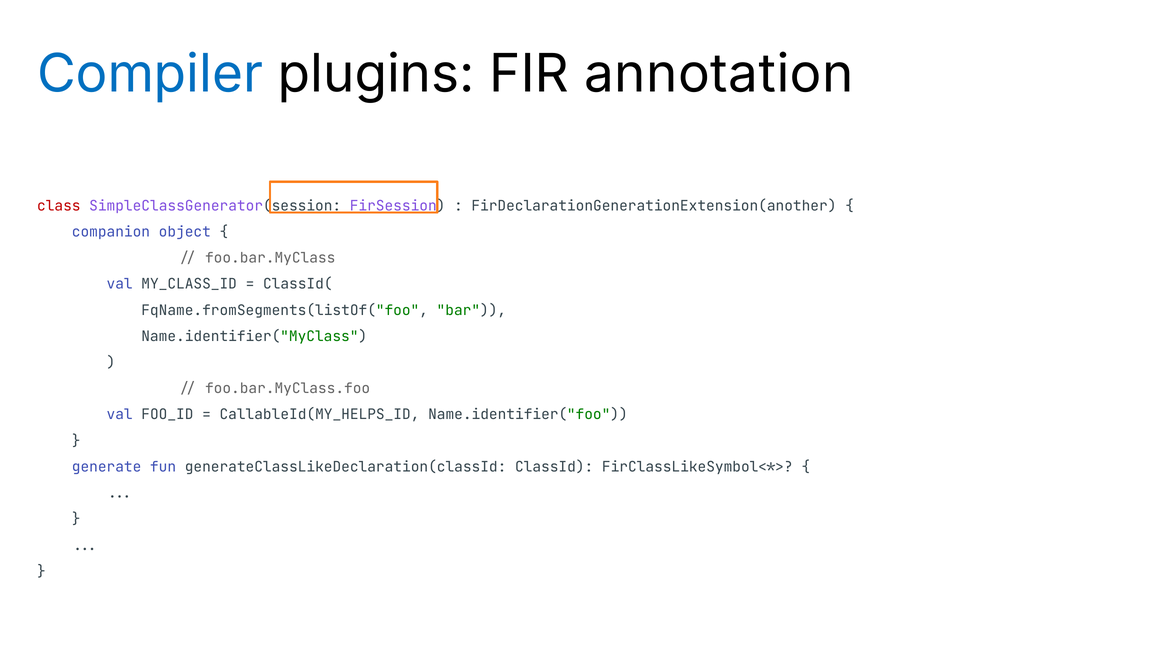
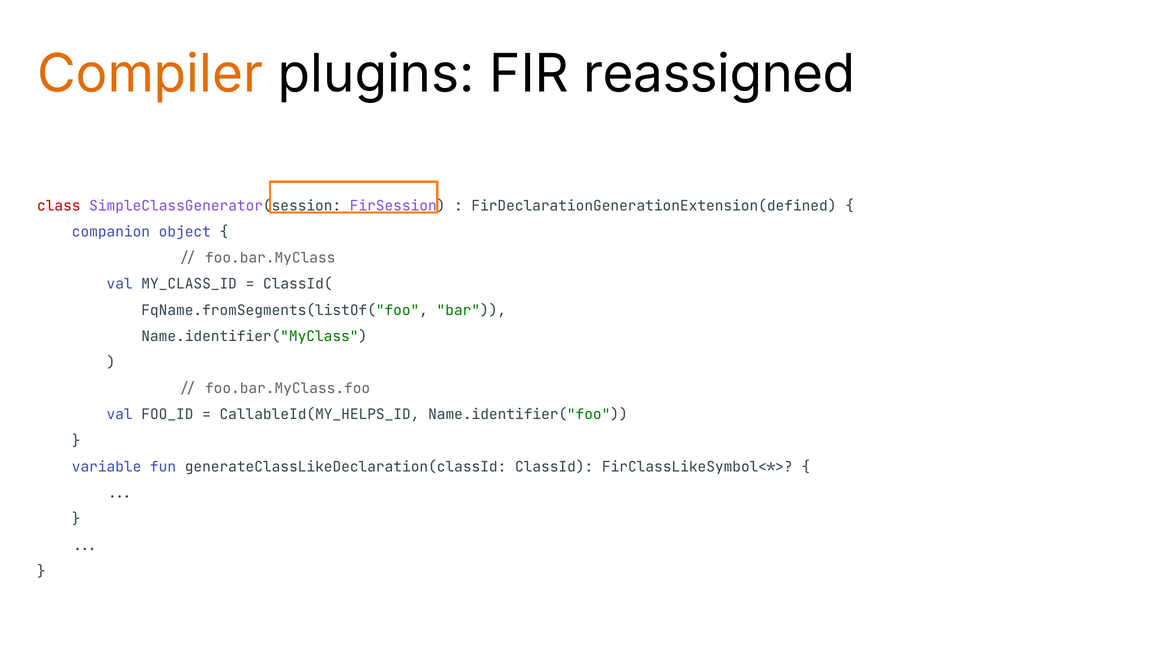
Compiler colour: blue -> orange
annotation: annotation -> reassigned
FirDeclarationGenerationExtension(another: FirDeclarationGenerationExtension(another -> FirDeclarationGenerationExtension(defined
generate: generate -> variable
